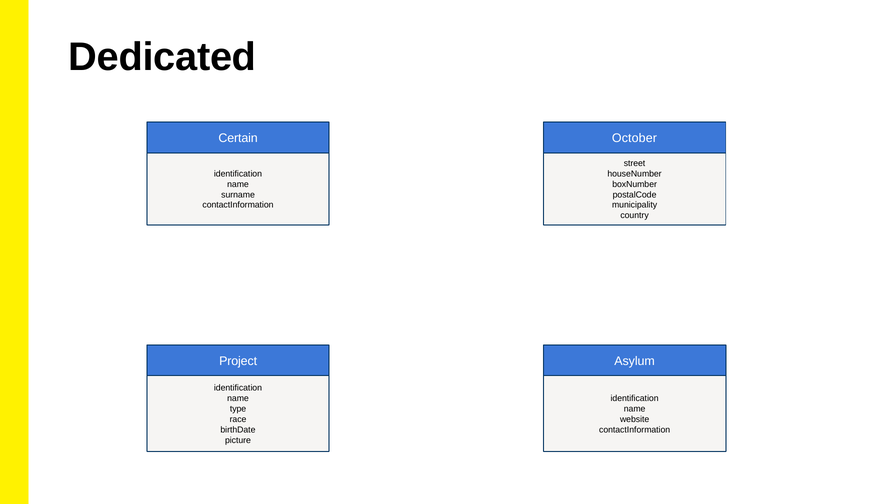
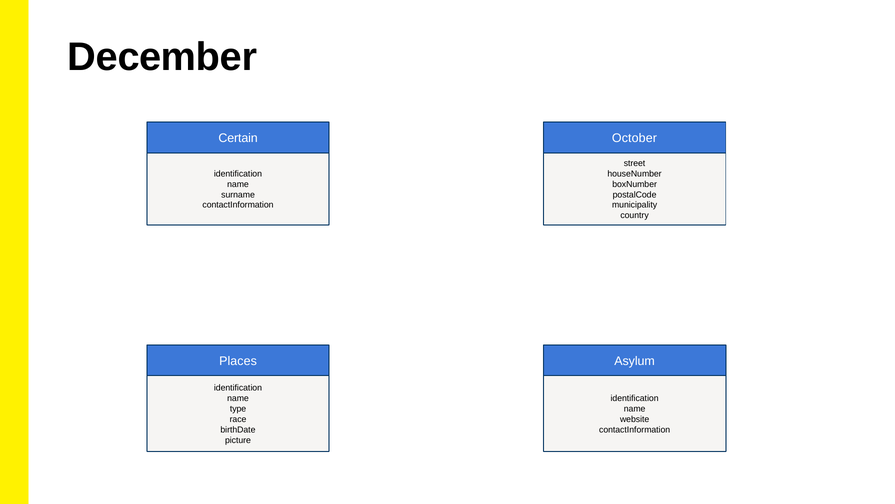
Dedicated: Dedicated -> December
Project: Project -> Places
